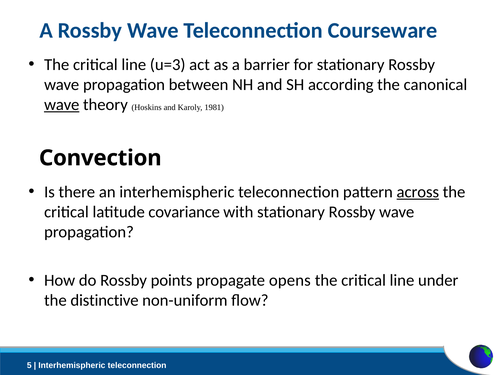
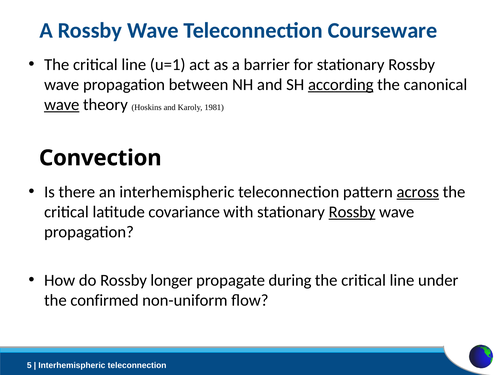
u=3: u=3 -> u=1
according underline: none -> present
Rossby at (352, 212) underline: none -> present
points: points -> longer
opens: opens -> during
distinctive: distinctive -> confirmed
